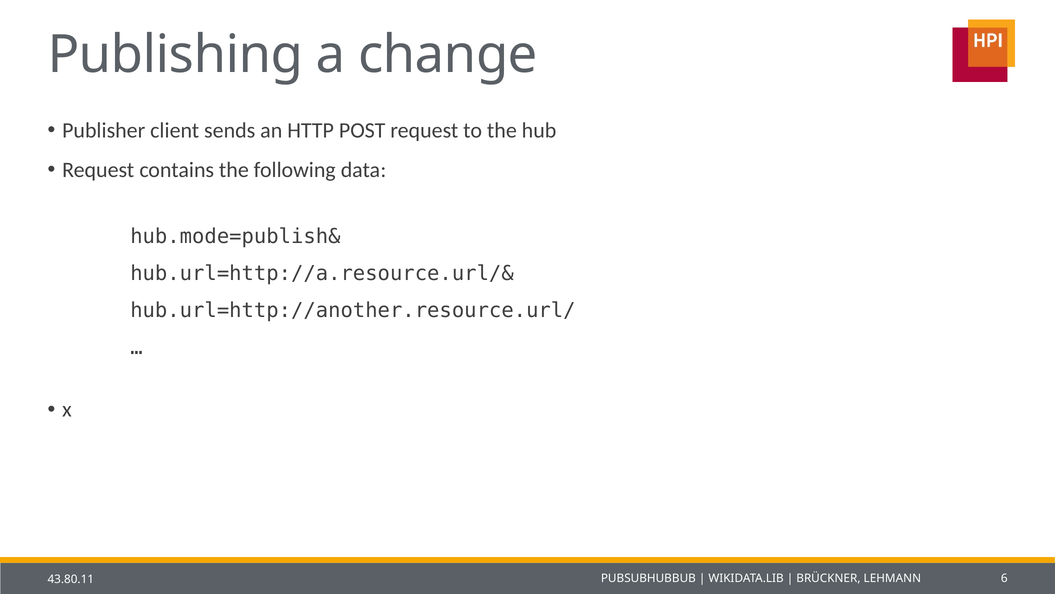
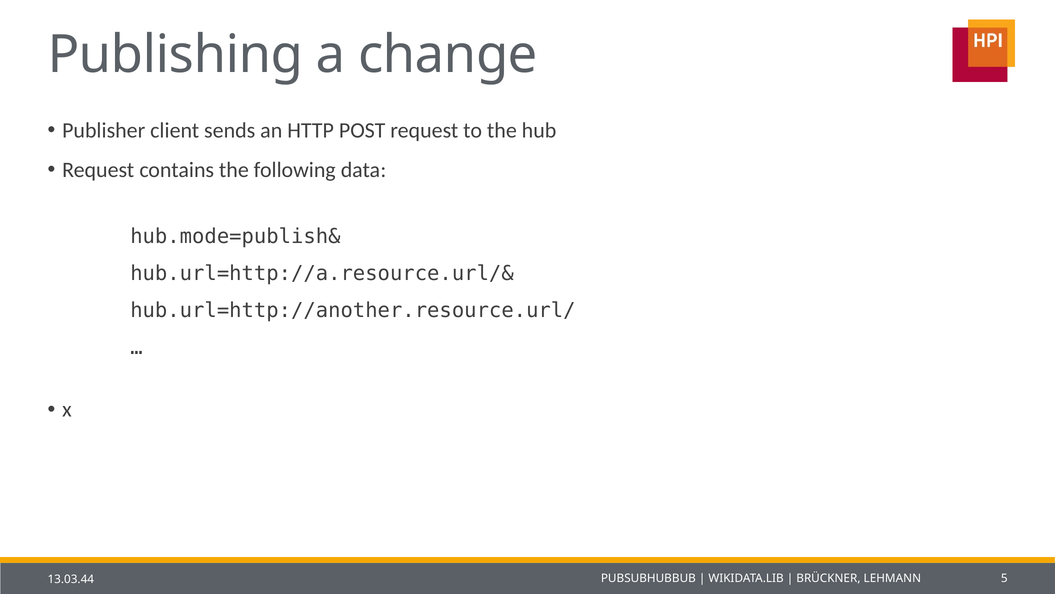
6: 6 -> 5
43.80.11: 43.80.11 -> 13.03.44
